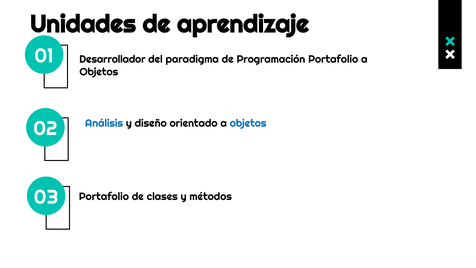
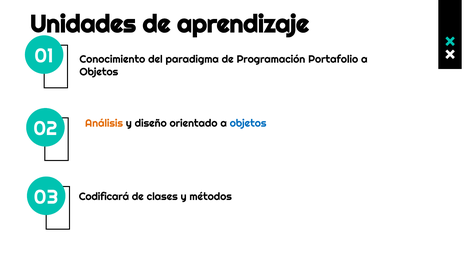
Desarrollador: Desarrollador -> Conocimiento
Análisis colour: blue -> orange
Portafolio at (104, 196): Portafolio -> Codificará
